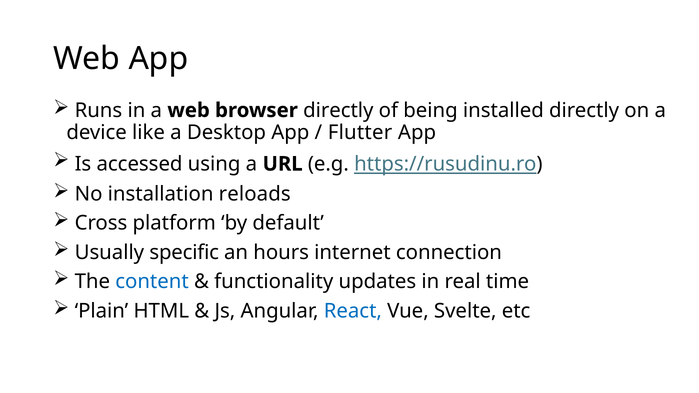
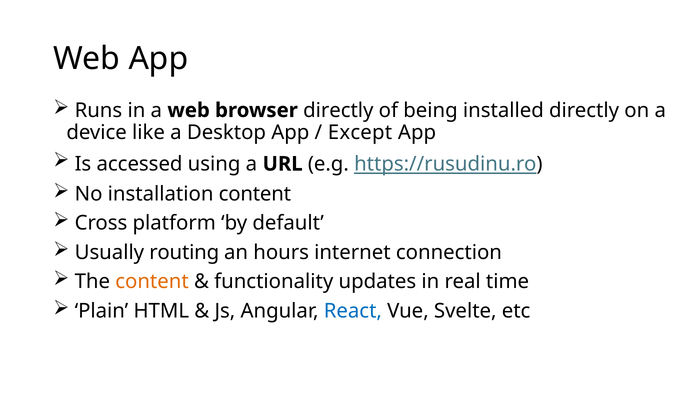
Flutter: Flutter -> Except
installation reloads: reloads -> content
specific: specific -> routing
content at (152, 282) colour: blue -> orange
